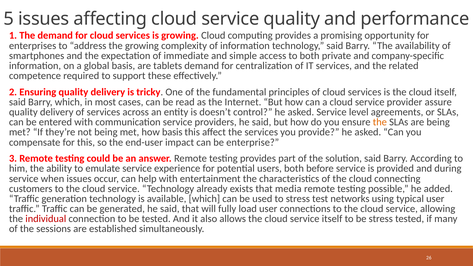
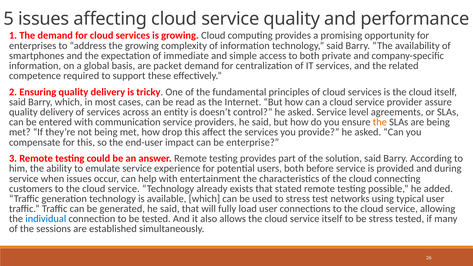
tablets: tablets -> packet
how basis: basis -> drop
media: media -> stated
individual colour: red -> blue
